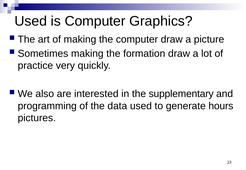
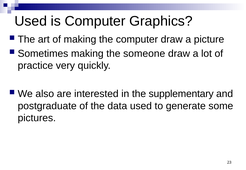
formation: formation -> someone
programming: programming -> postgraduate
hours: hours -> some
